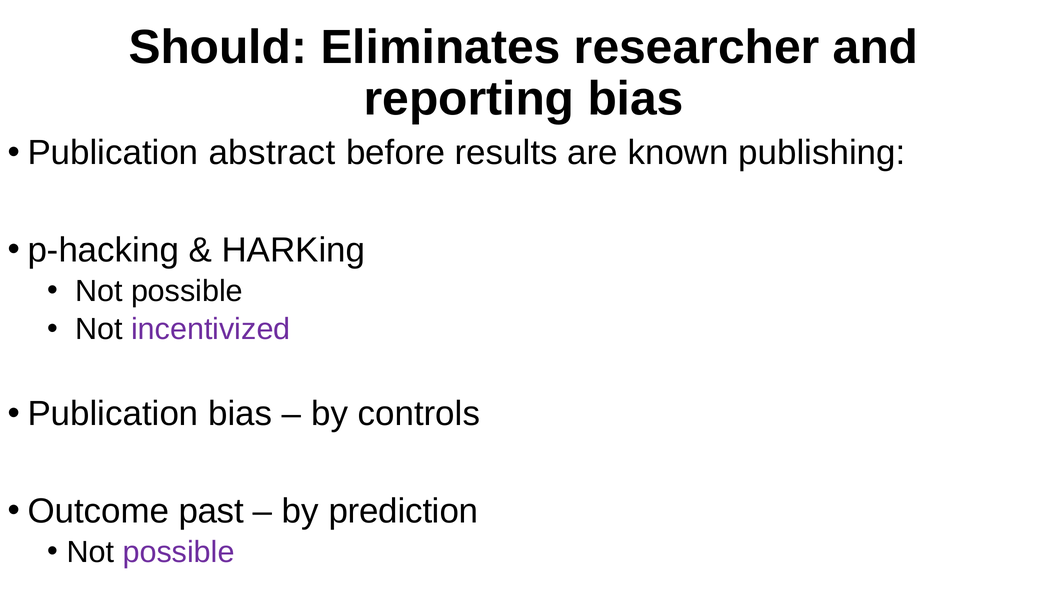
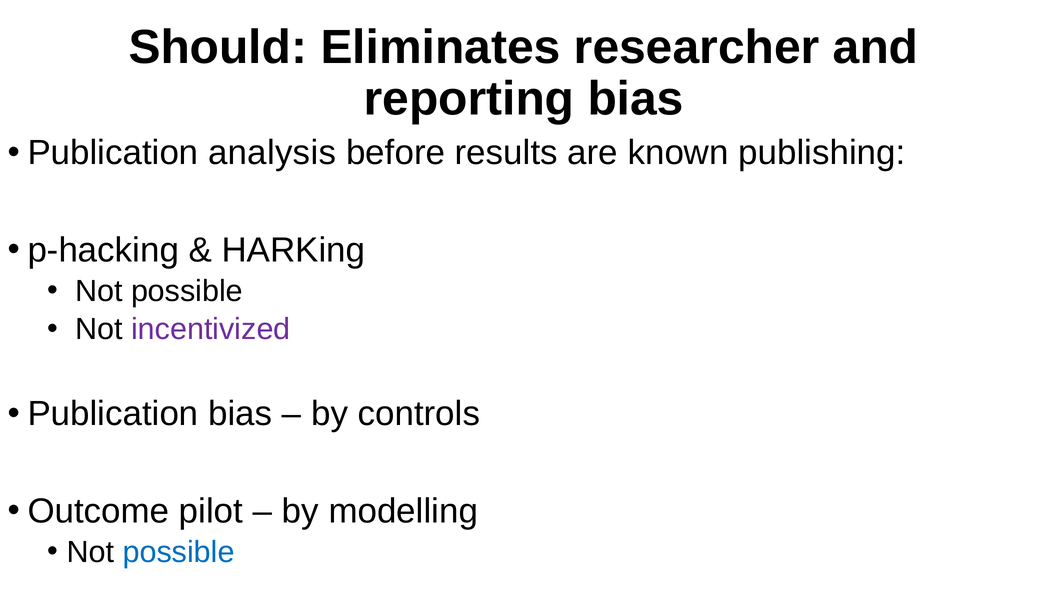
abstract: abstract -> analysis
past: past -> pilot
prediction: prediction -> modelling
possible at (179, 552) colour: purple -> blue
